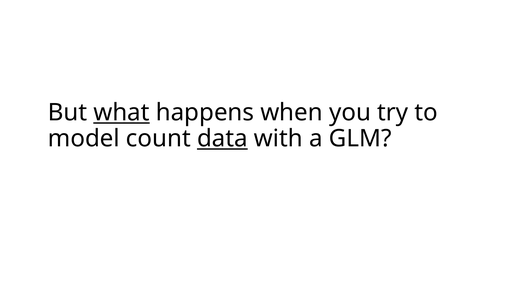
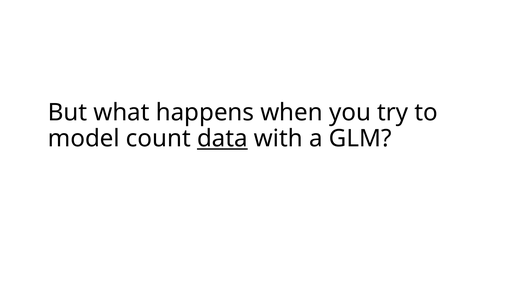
what underline: present -> none
